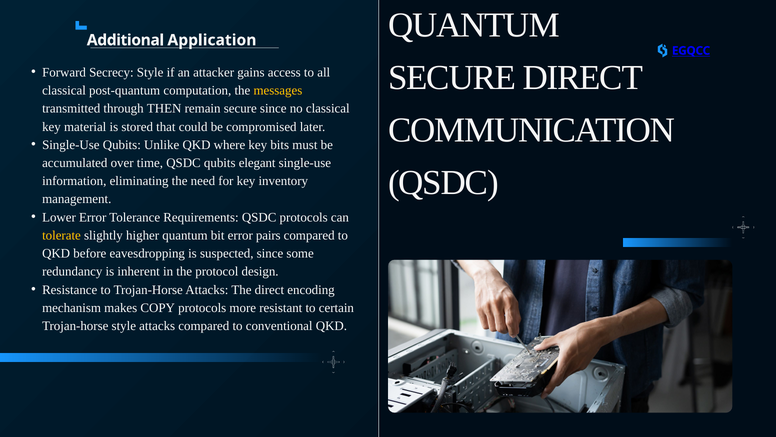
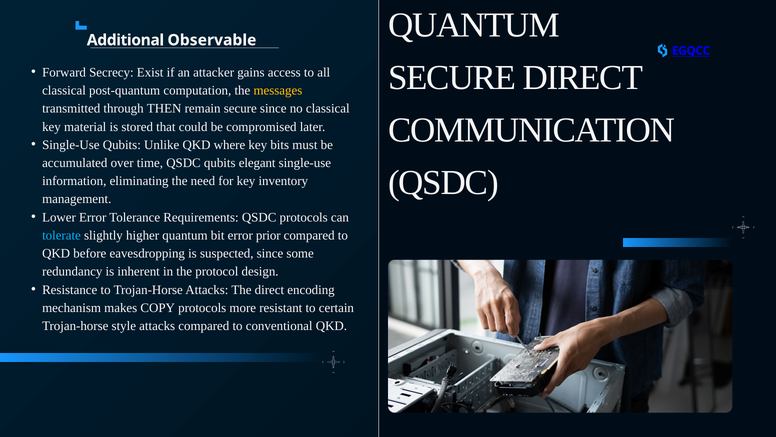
Application: Application -> Observable
Secrecy Style: Style -> Exist
tolerate colour: yellow -> light blue
pairs: pairs -> prior
